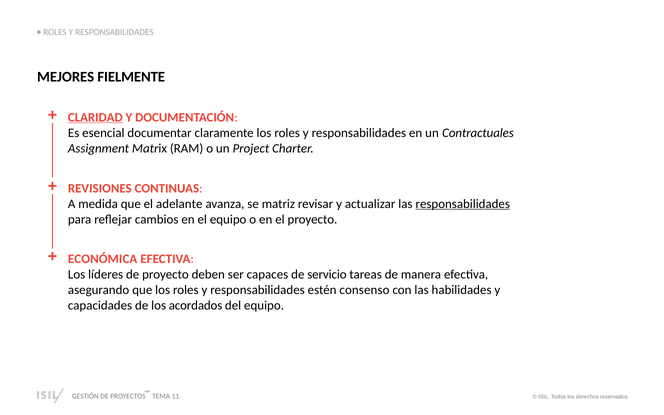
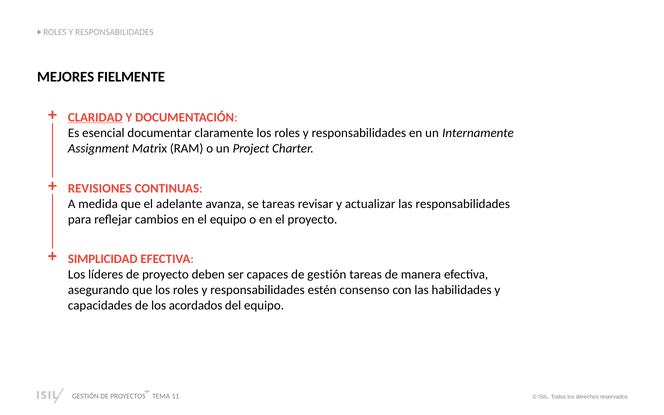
Contractuales: Contractuales -> Internamente
se matriz: matriz -> tareas
responsabilidades at (463, 204) underline: present -> none
ECONÓMICA: ECONÓMICA -> SIMPLICIDAD
de servicio: servicio -> gestión
